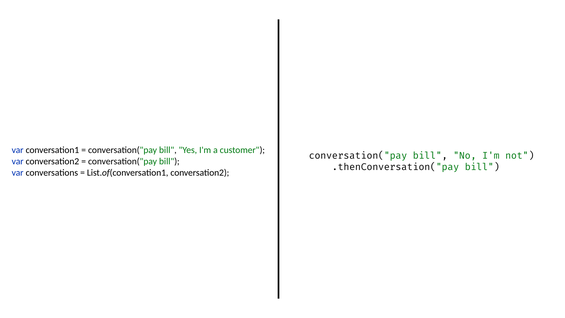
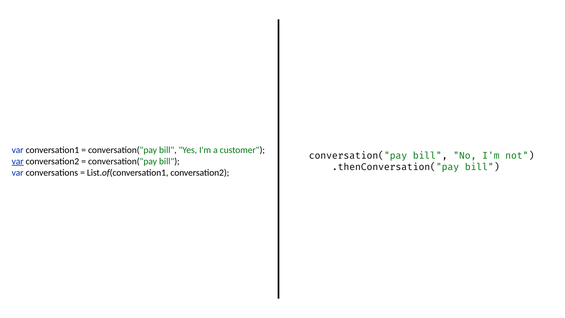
var at (18, 161) underline: none -> present
